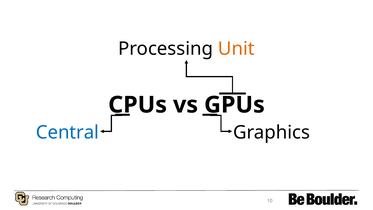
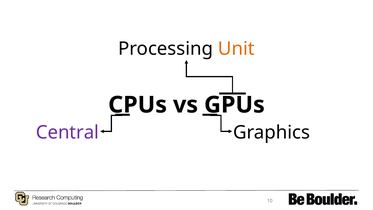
Central colour: blue -> purple
